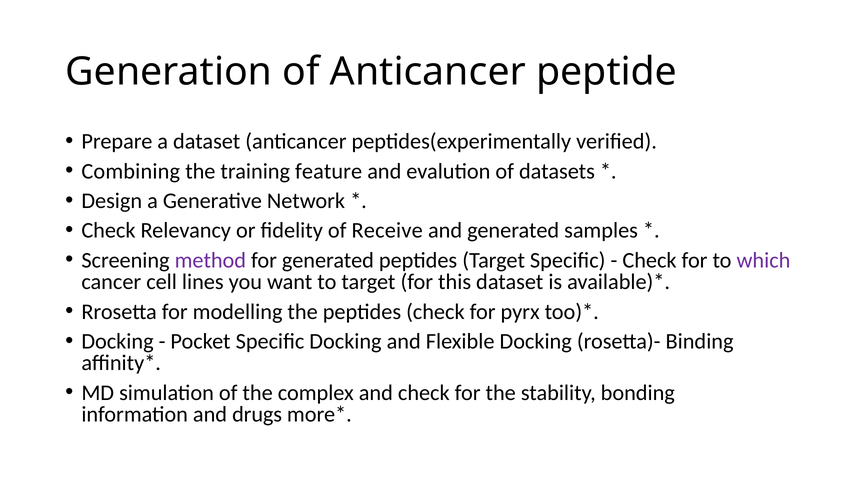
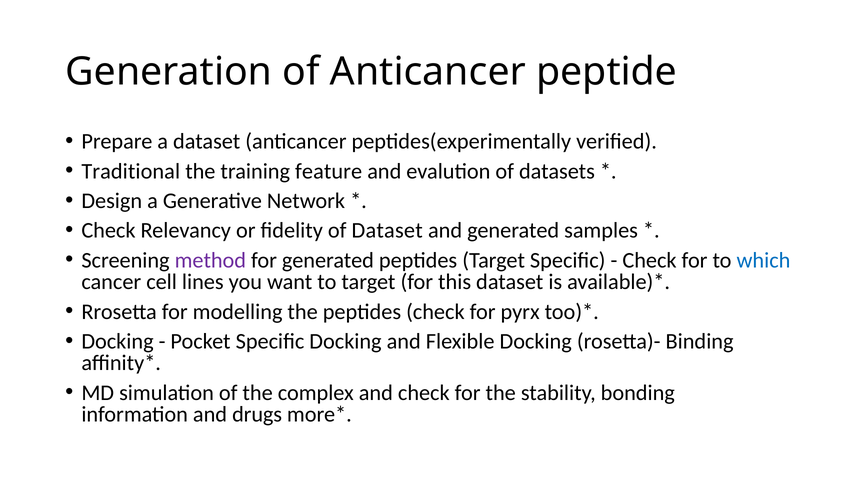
Combining: Combining -> Traditional
of Receive: Receive -> Dataset
which colour: purple -> blue
